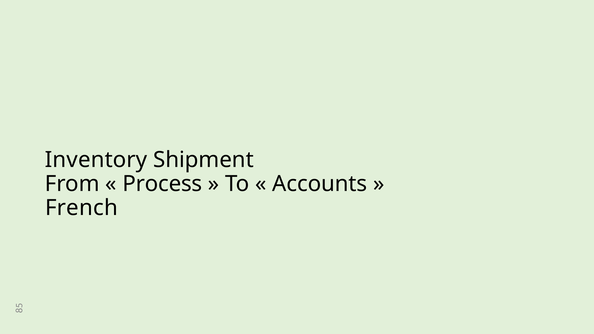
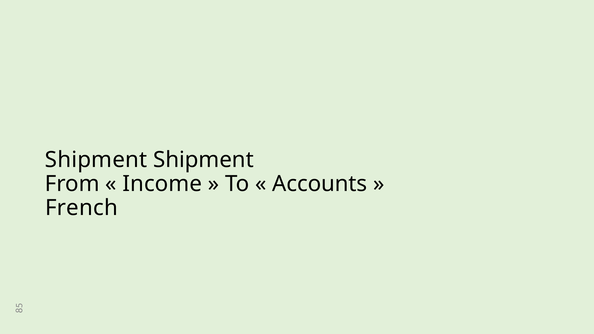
Inventory at (96, 160): Inventory -> Shipment
Process: Process -> Income
